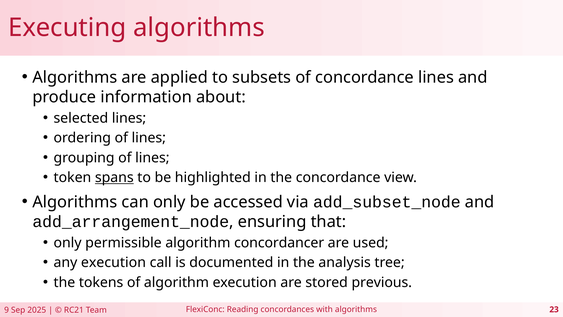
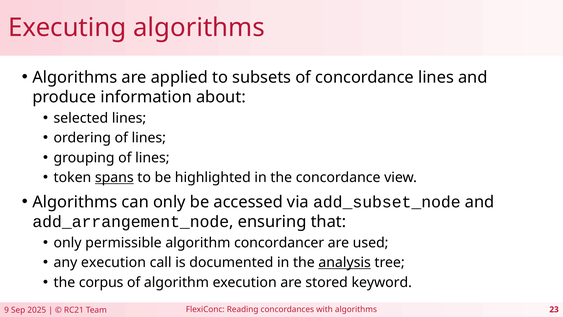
analysis underline: none -> present
tokens: tokens -> corpus
previous: previous -> keyword
